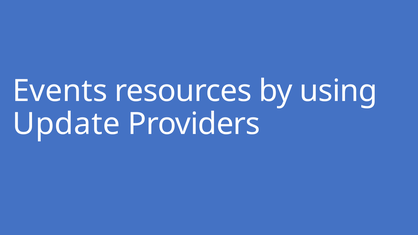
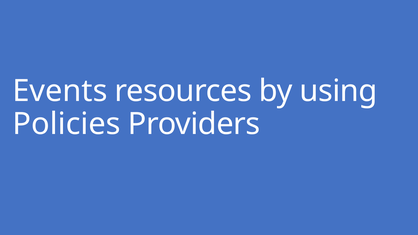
Update: Update -> Policies
